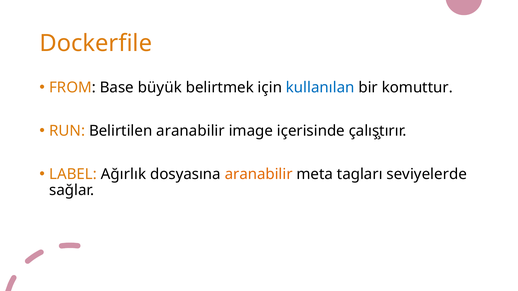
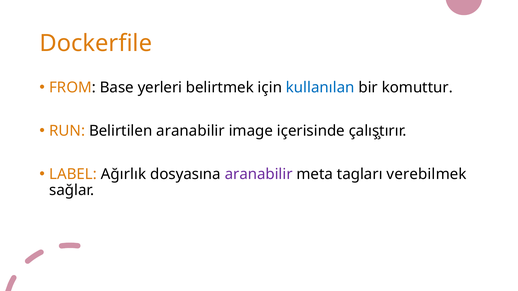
büyük: büyük -> yerleri
aranabilir at (259, 174) colour: orange -> purple
seviyelerde: seviyelerde -> verebilmek
